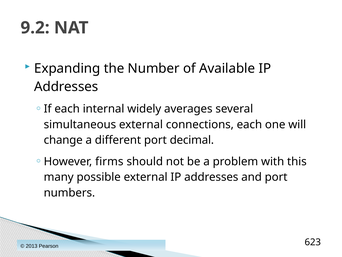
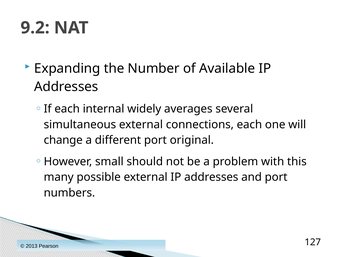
decimal: decimal -> original
firms: firms -> small
623: 623 -> 127
